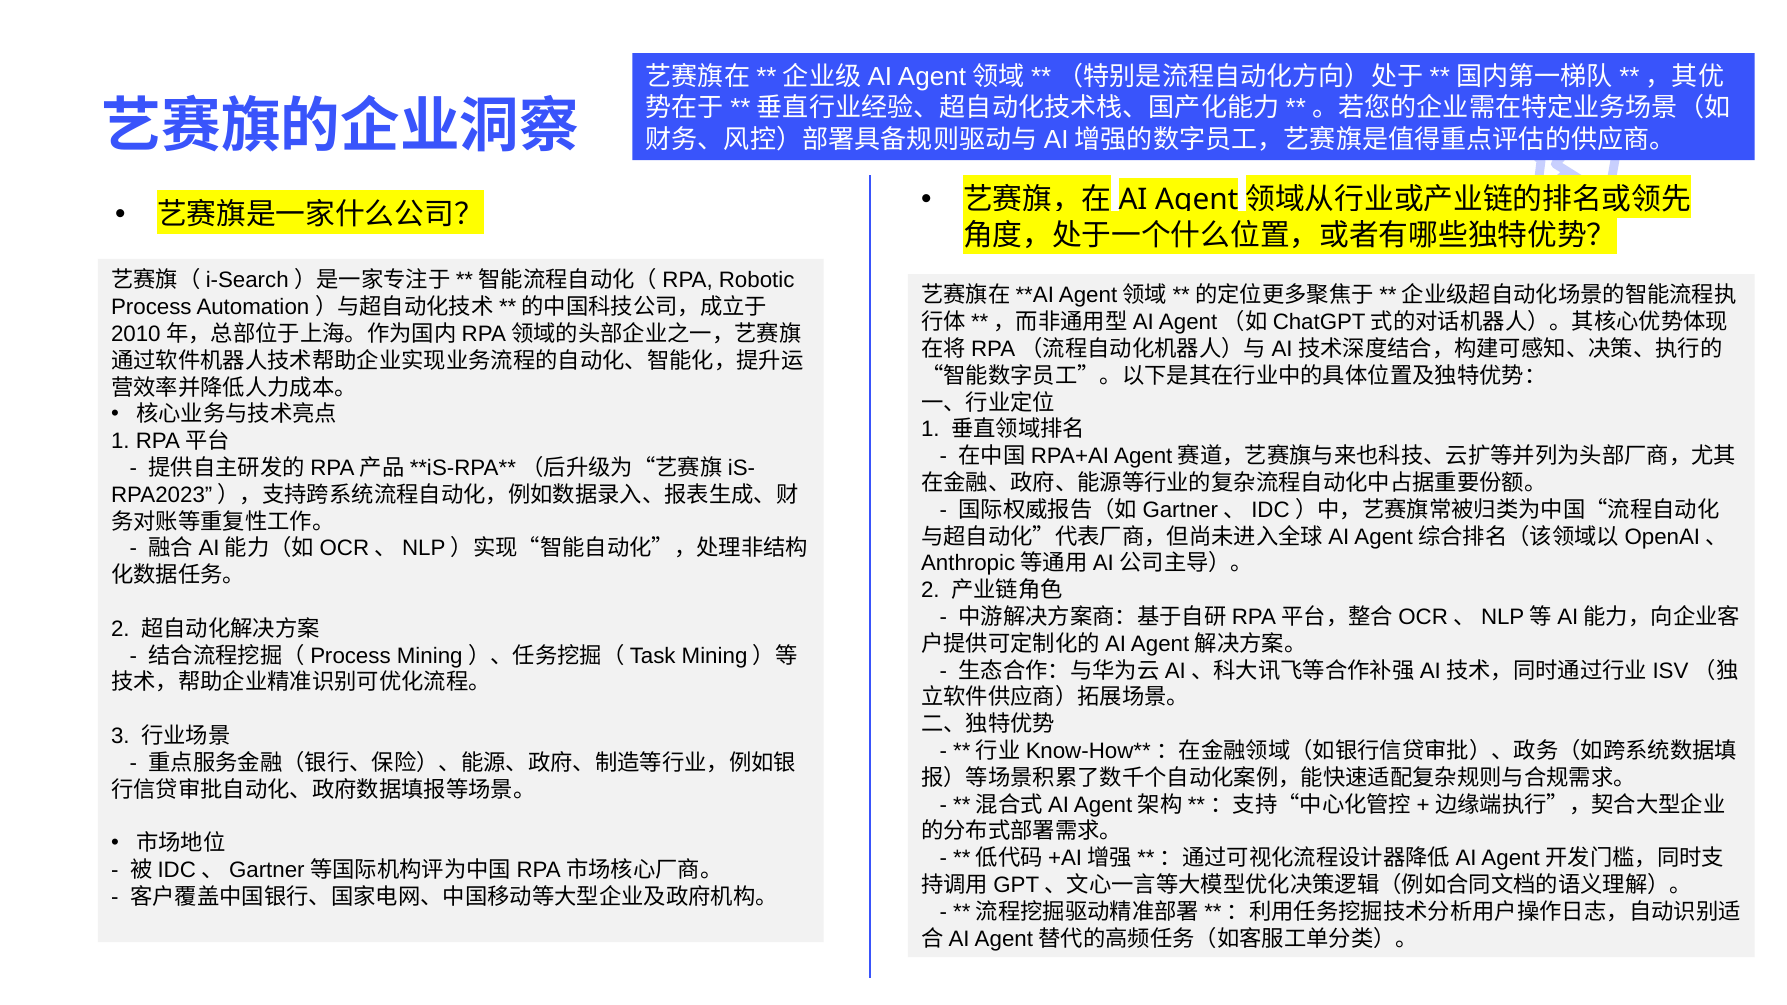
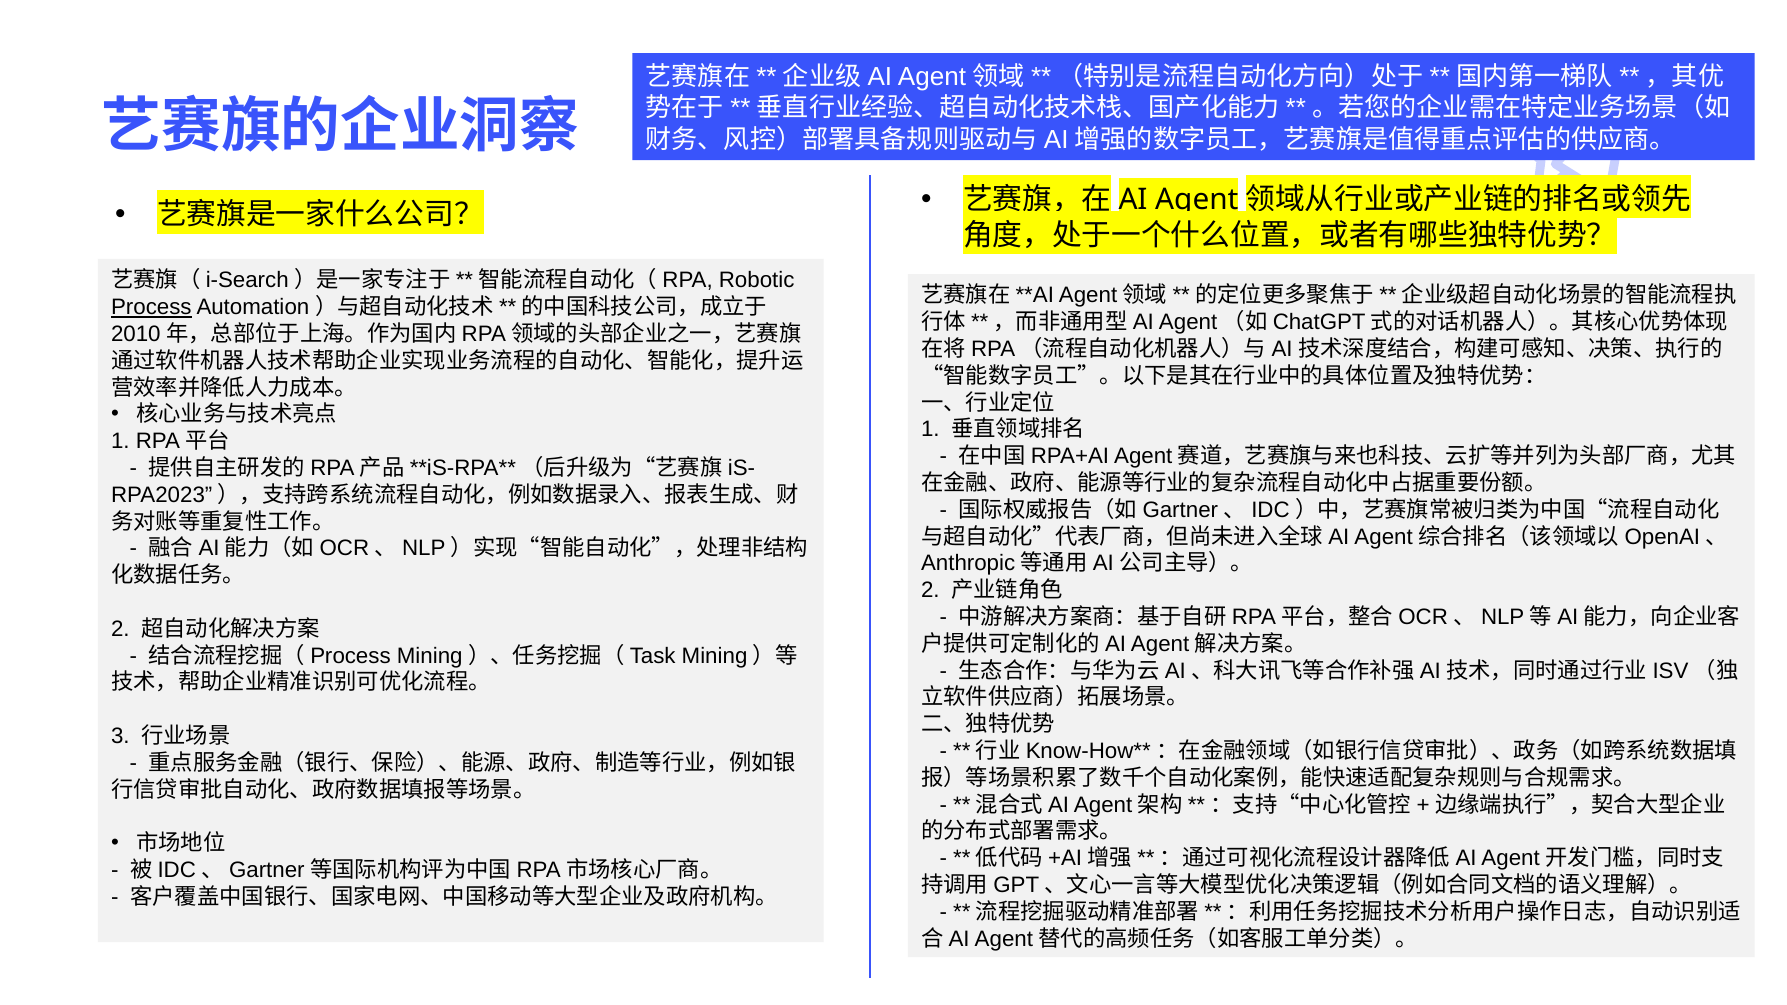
Process underline: none -> present
